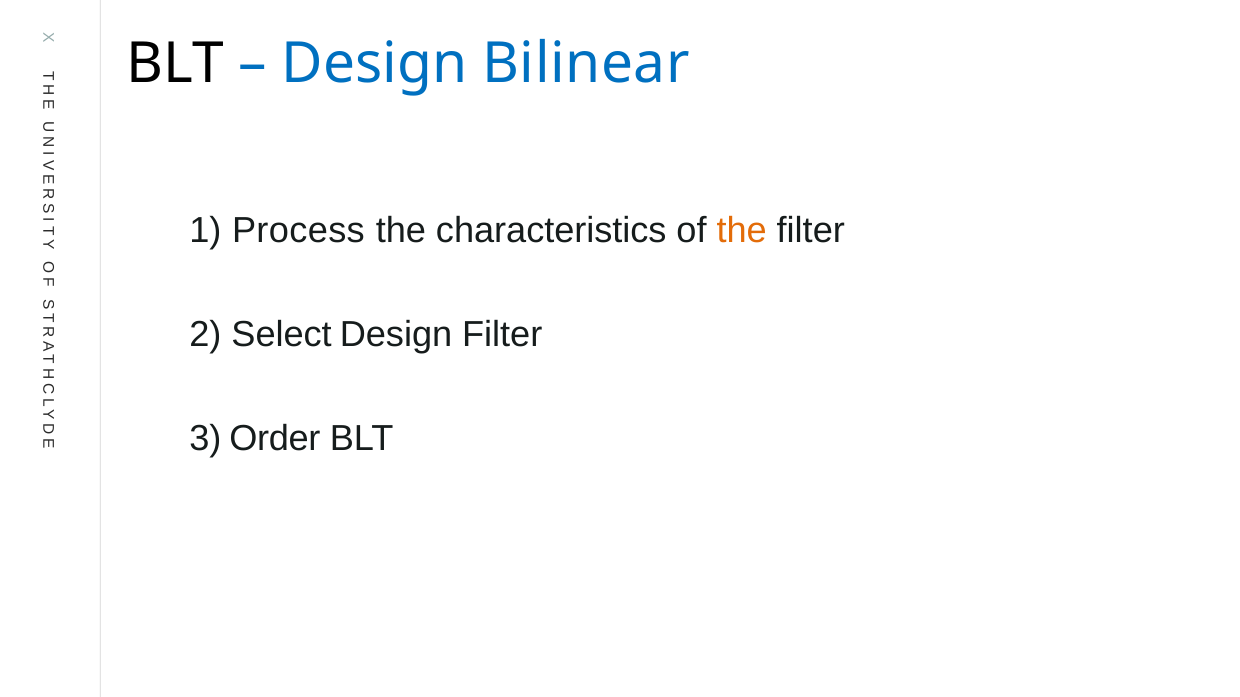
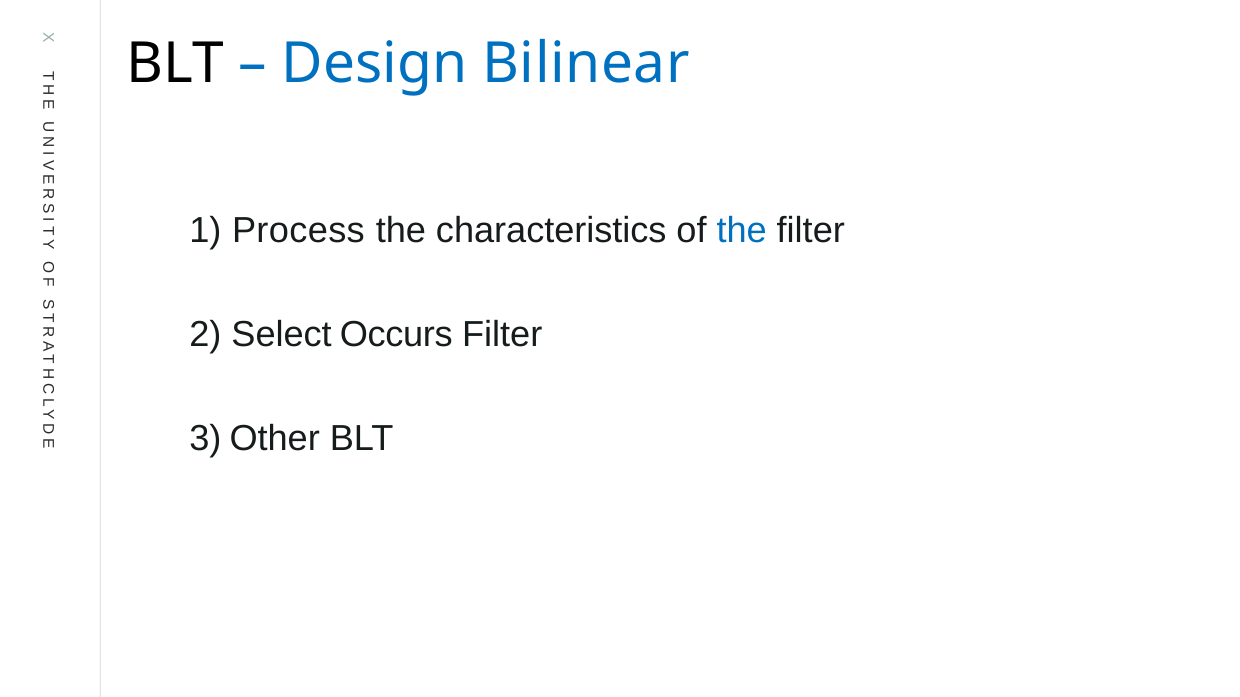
the at (742, 231) colour: orange -> blue
Select Design: Design -> Occurs
Order: Order -> Other
